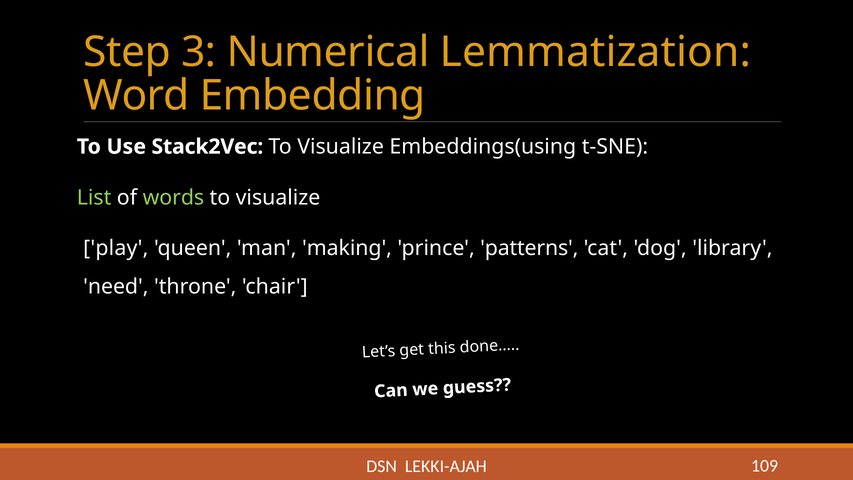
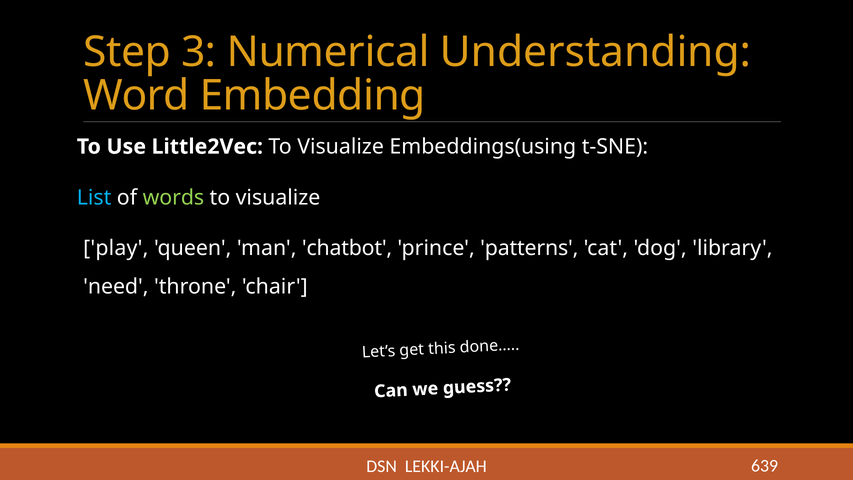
Lemmatization: Lemmatization -> Understanding
Stack2Vec: Stack2Vec -> Little2Vec
List colour: light green -> light blue
making: making -> chatbot
109: 109 -> 639
